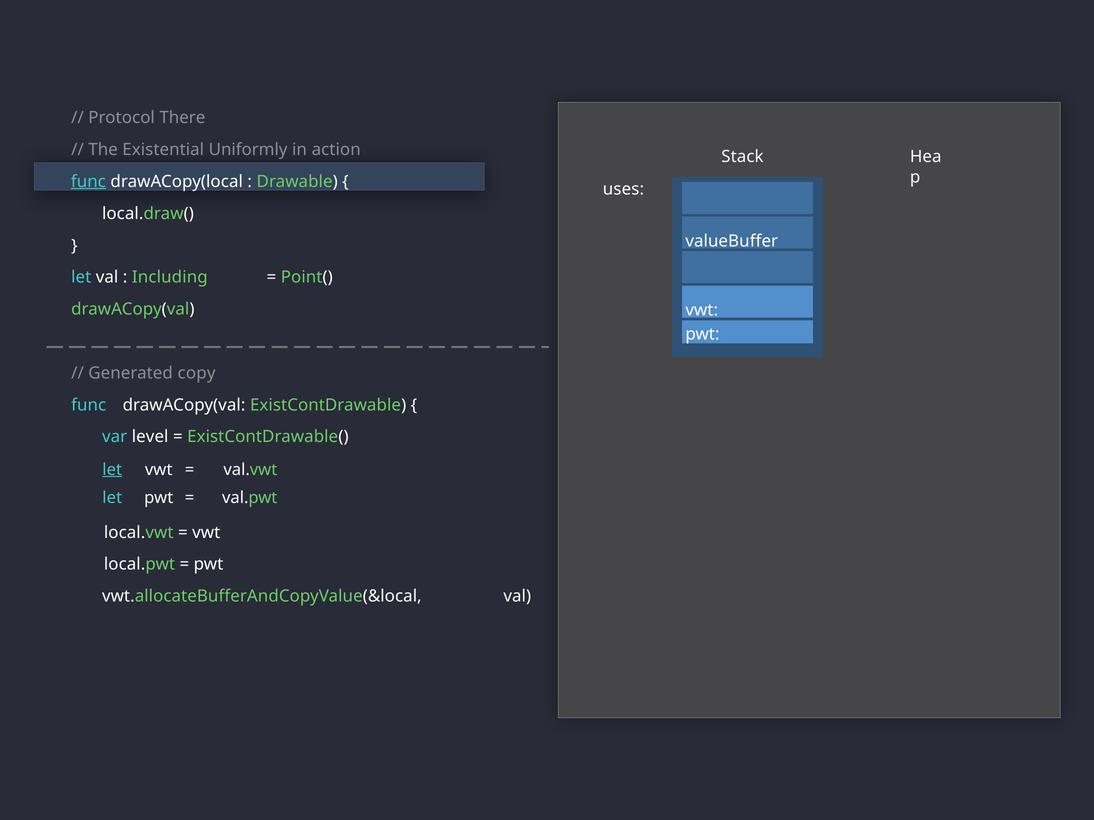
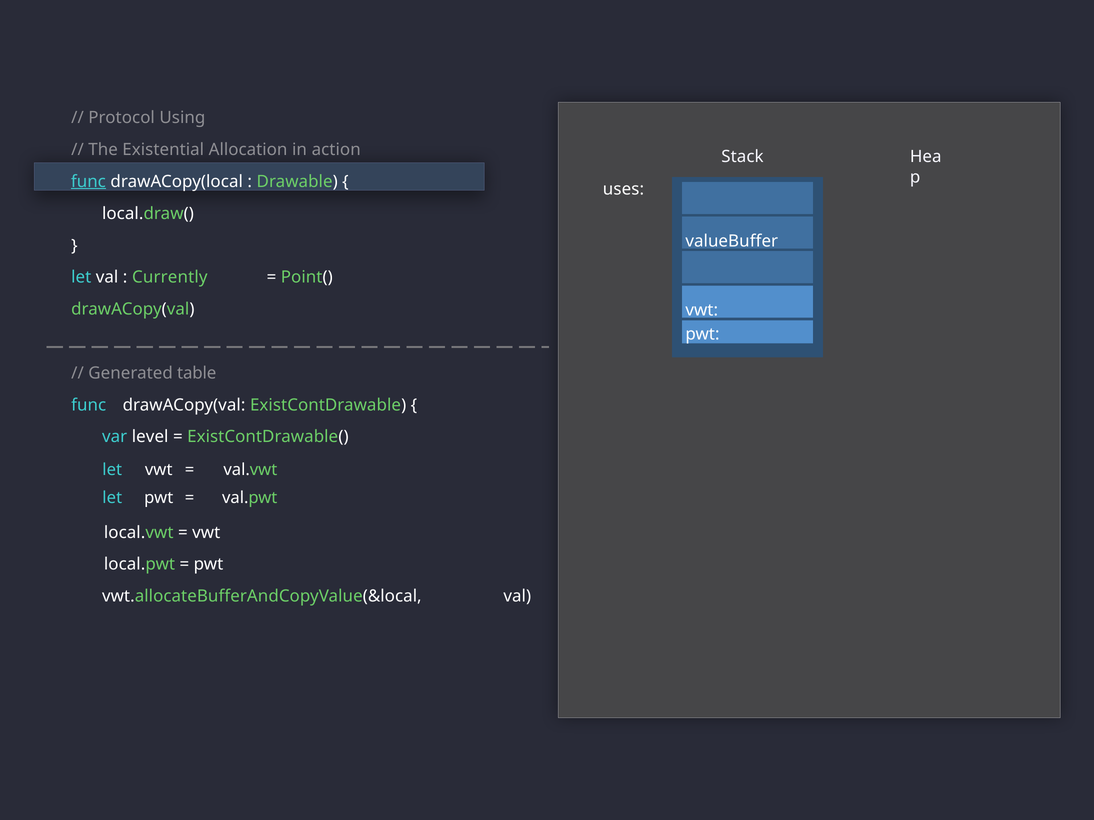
There: There -> Using
Uniformly: Uniformly -> Allocation
Including: Including -> Currently
copy: copy -> table
let at (112, 470) underline: present -> none
